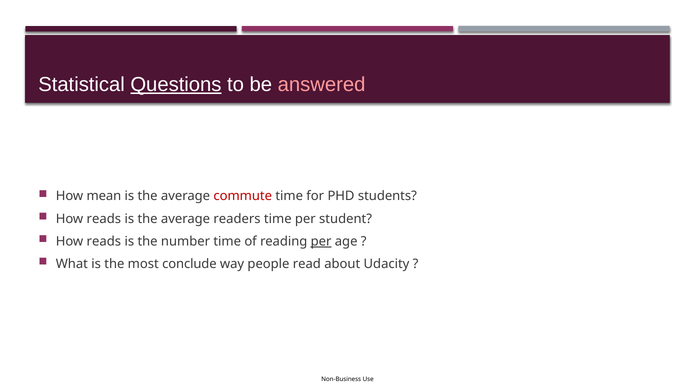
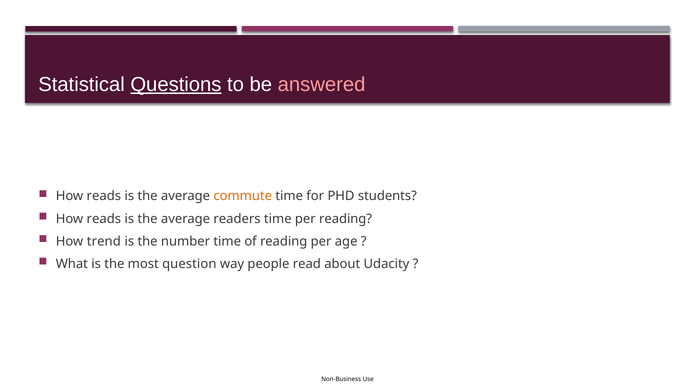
mean at (104, 196): mean -> reads
commute colour: red -> orange
per student: student -> reading
reads at (104, 241): reads -> trend
per at (321, 241) underline: present -> none
conclude: conclude -> question
